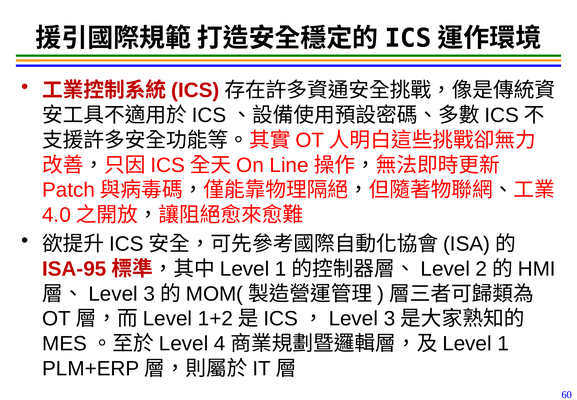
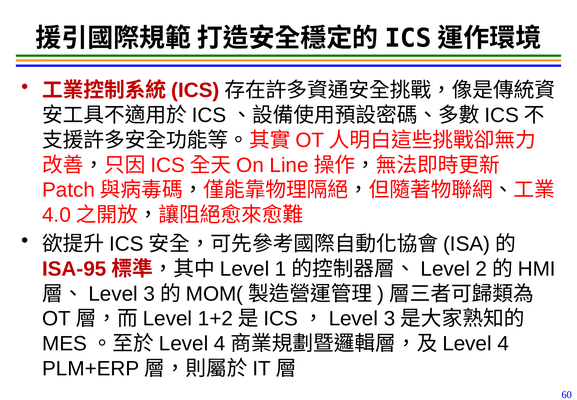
1 at (503, 343): 1 -> 4
